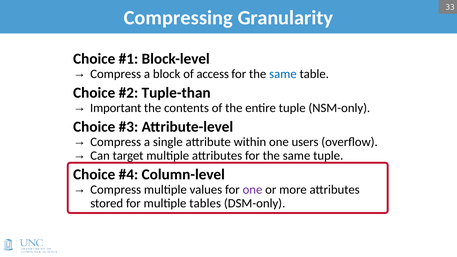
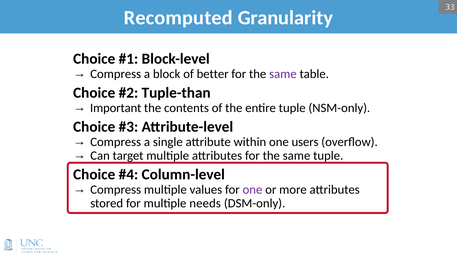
Compressing: Compressing -> Recomputed
access: access -> better
same at (283, 74) colour: blue -> purple
tables: tables -> needs
